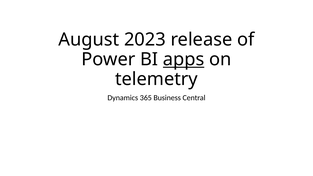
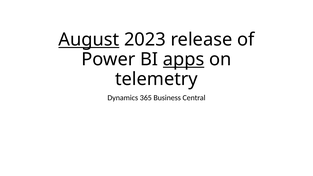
August underline: none -> present
